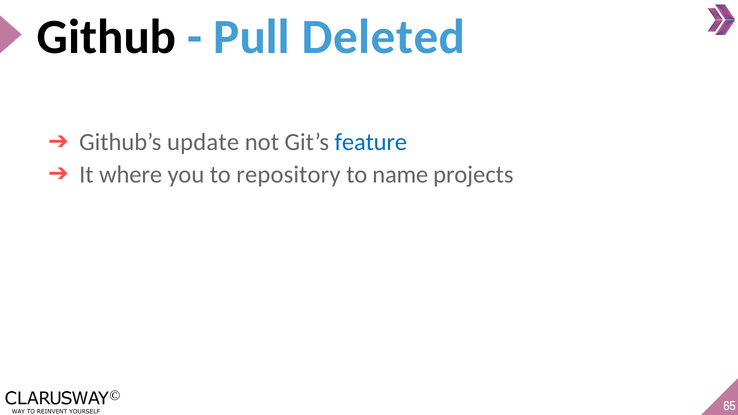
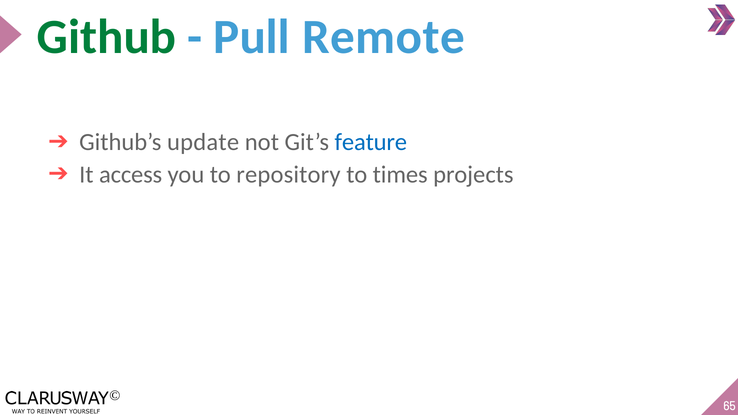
Github colour: black -> green
Deleted: Deleted -> Remote
where: where -> access
name: name -> times
